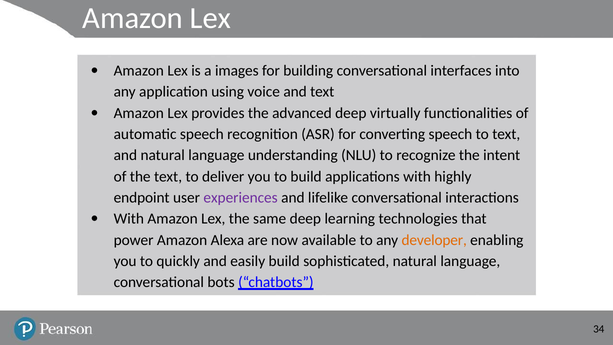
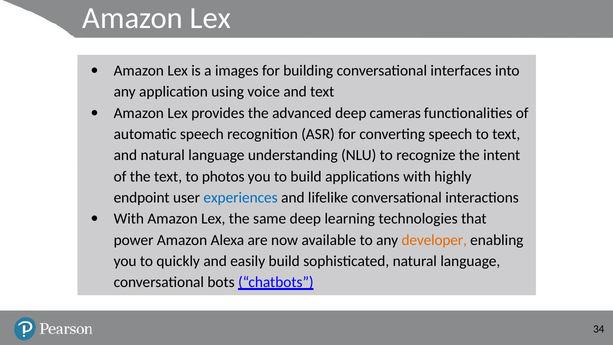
virtually: virtually -> cameras
deliver: deliver -> photos
experiences colour: purple -> blue
